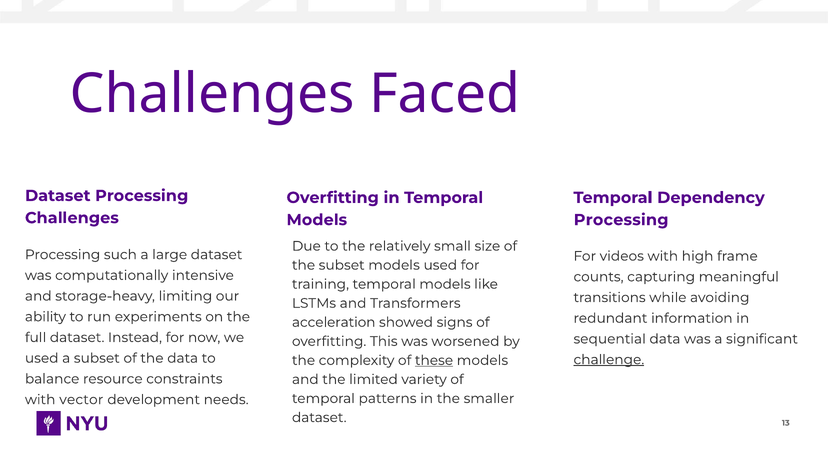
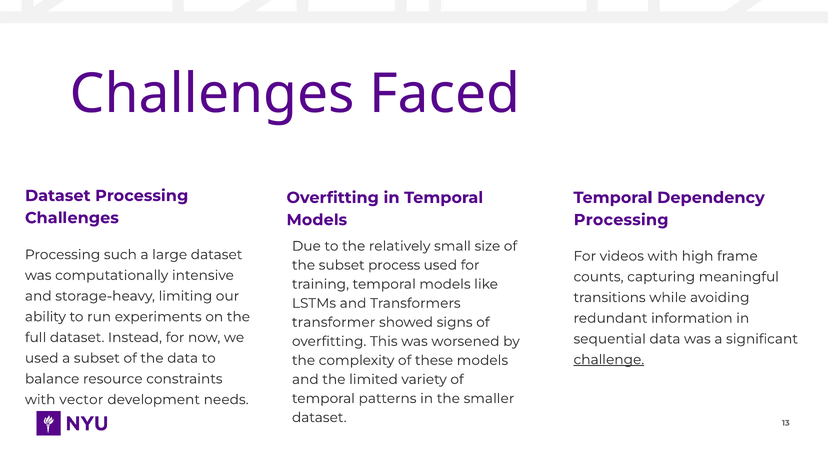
subset models: models -> process
acceleration: acceleration -> transformer
these underline: present -> none
